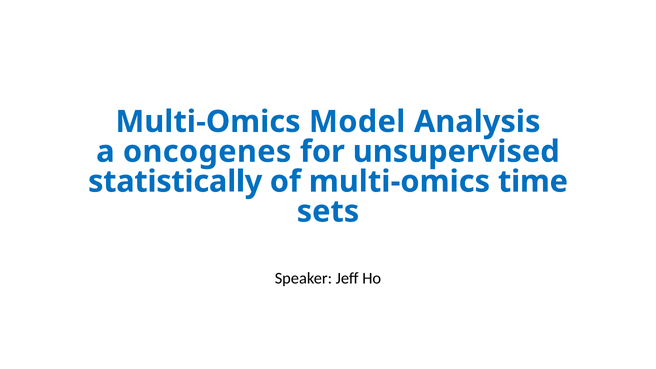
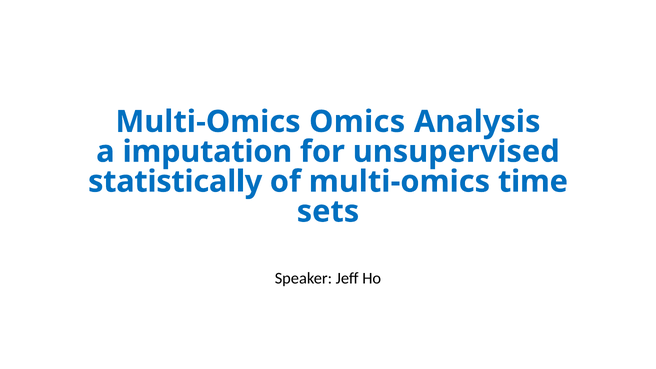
Model: Model -> Omics
oncogenes: oncogenes -> imputation
